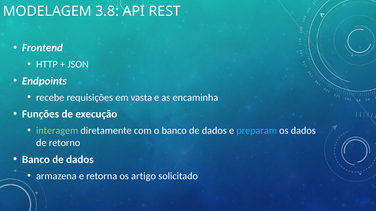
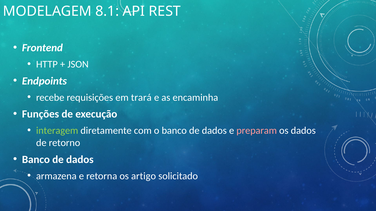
3.8: 3.8 -> 8.1
vasta: vasta -> trará
preparam colour: light blue -> pink
